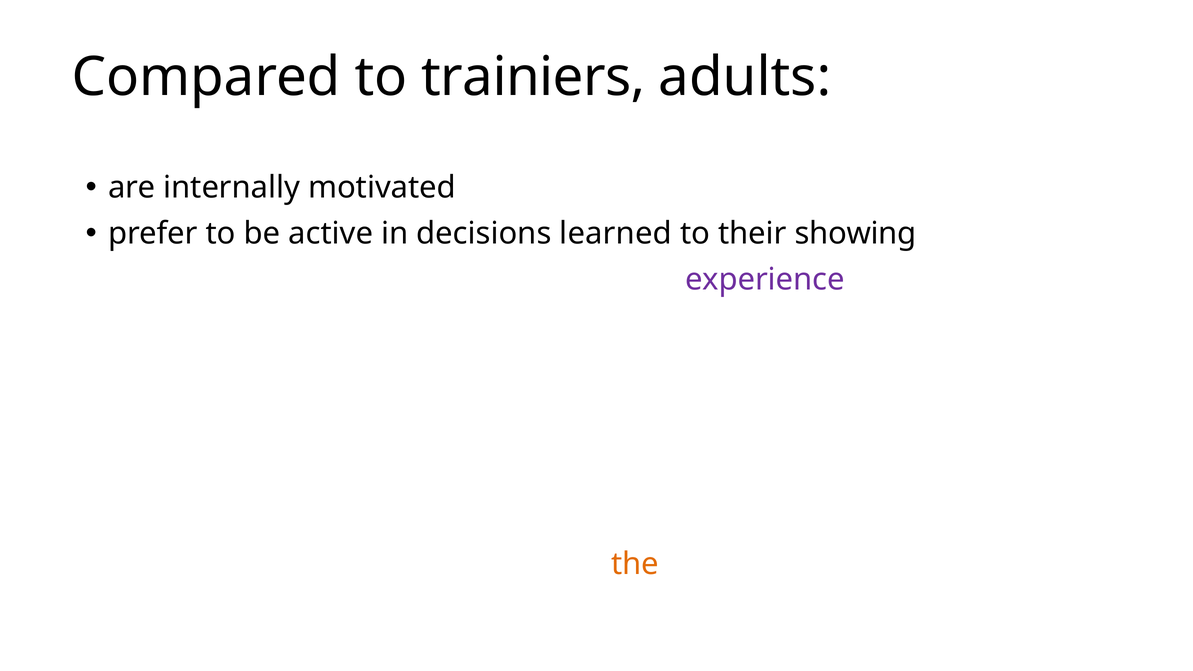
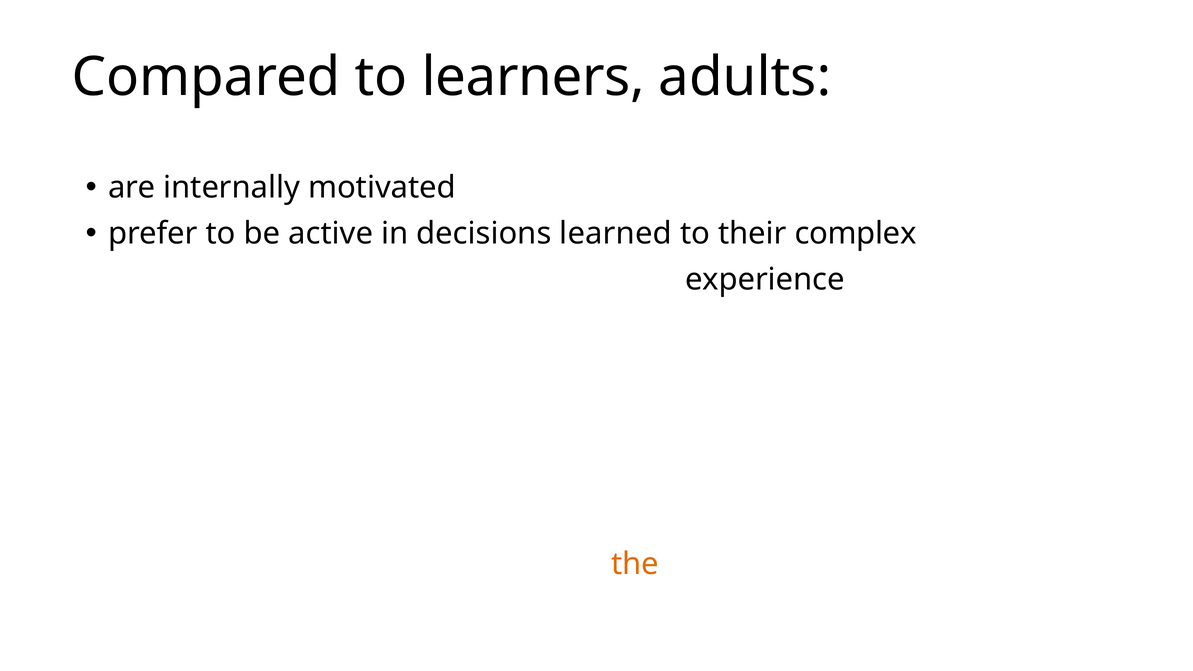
to trainiers: trainiers -> learners
showing: showing -> complex
experience at (765, 279) colour: purple -> black
